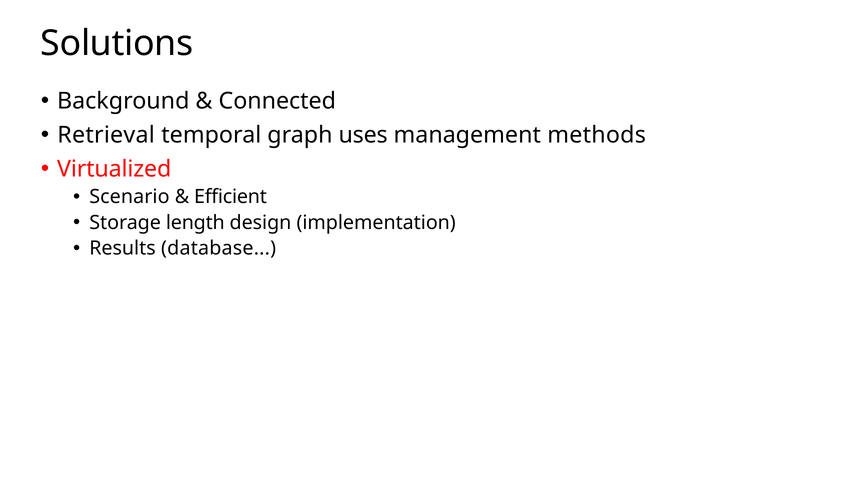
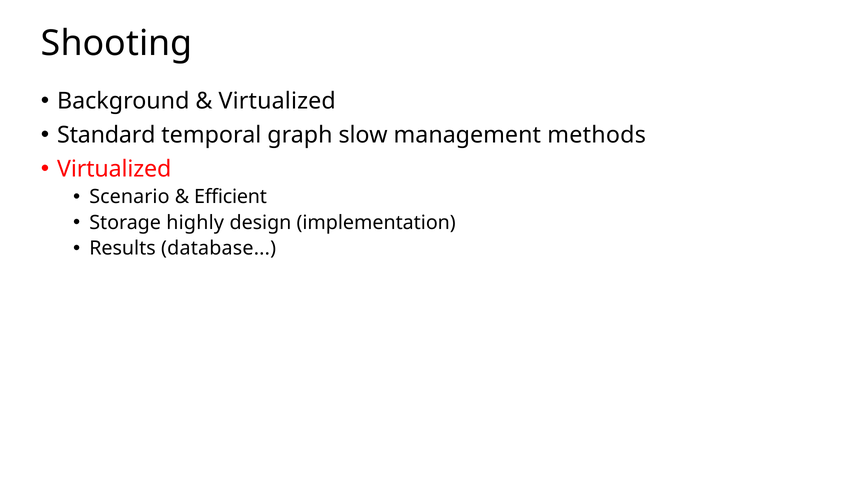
Solutions: Solutions -> Shooting
Connected at (277, 101): Connected -> Virtualized
Retrieval: Retrieval -> Standard
uses: uses -> slow
length: length -> highly
